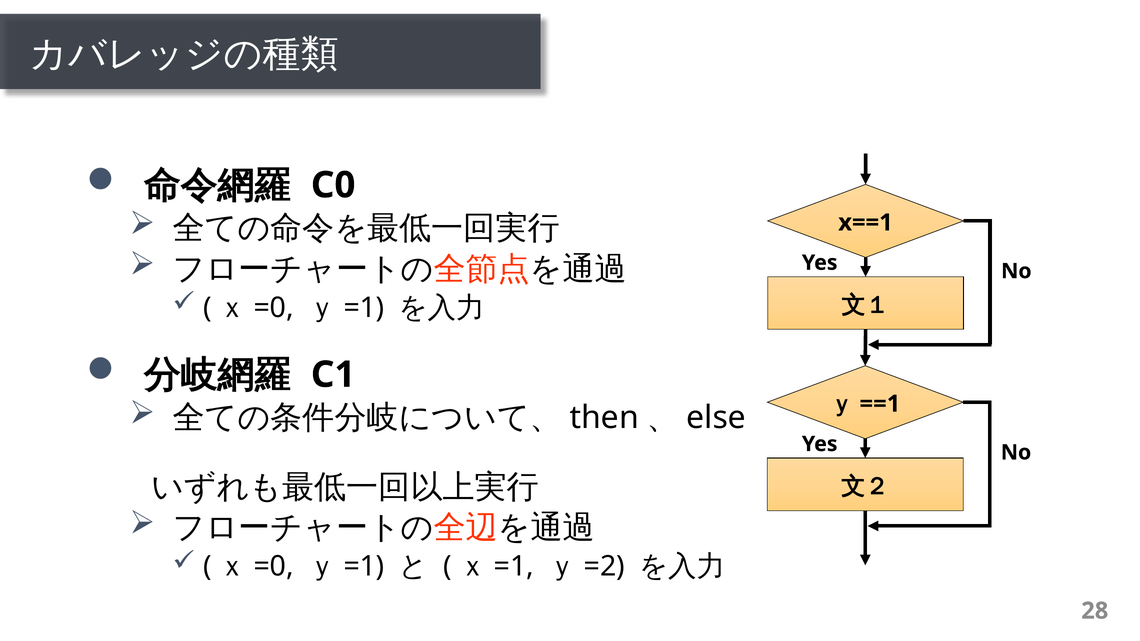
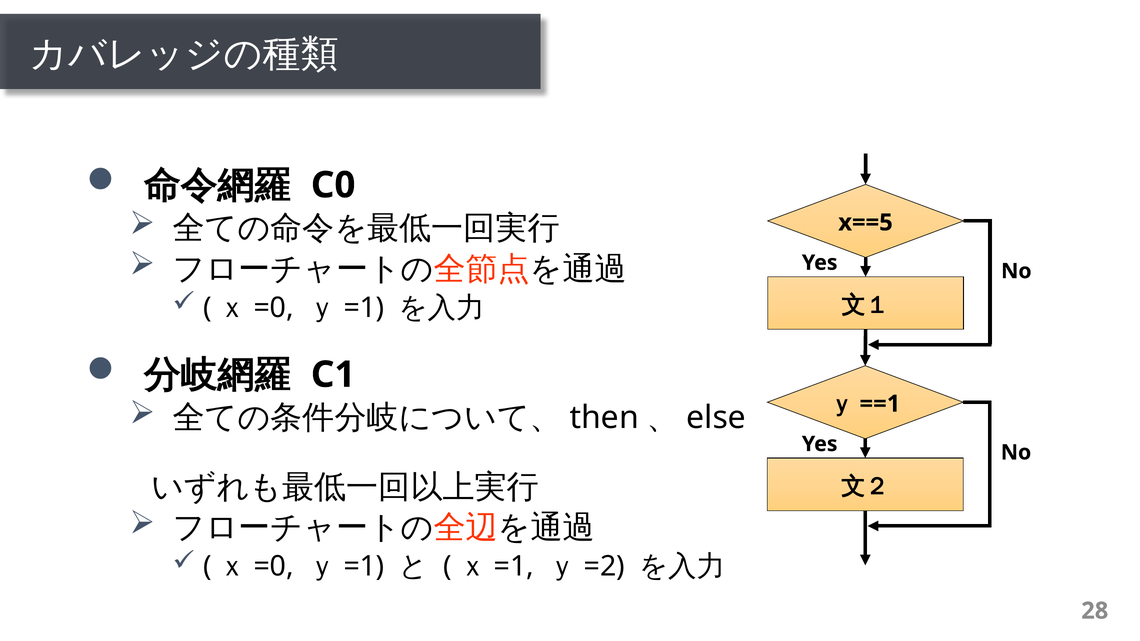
x==1: x==1 -> x==5
